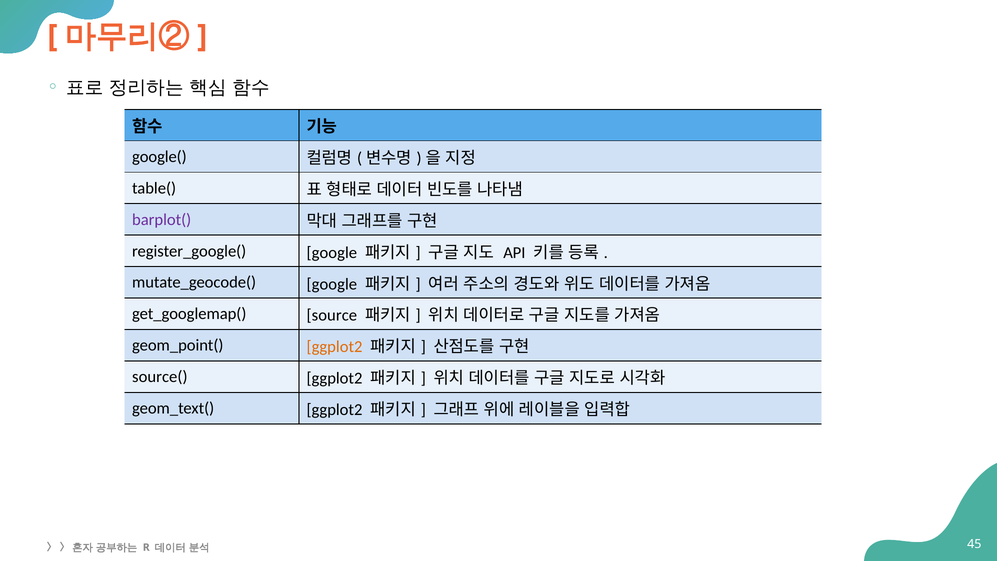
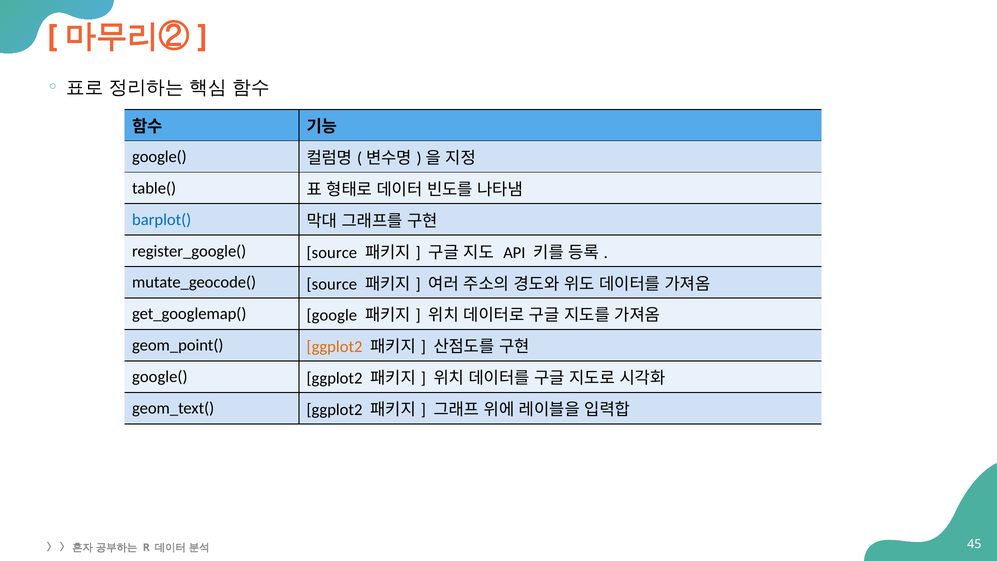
barplot( colour: purple -> blue
google at (332, 252): google -> source
google at (332, 284): google -> source
source: source -> google
source( at (160, 377): source( -> google(
